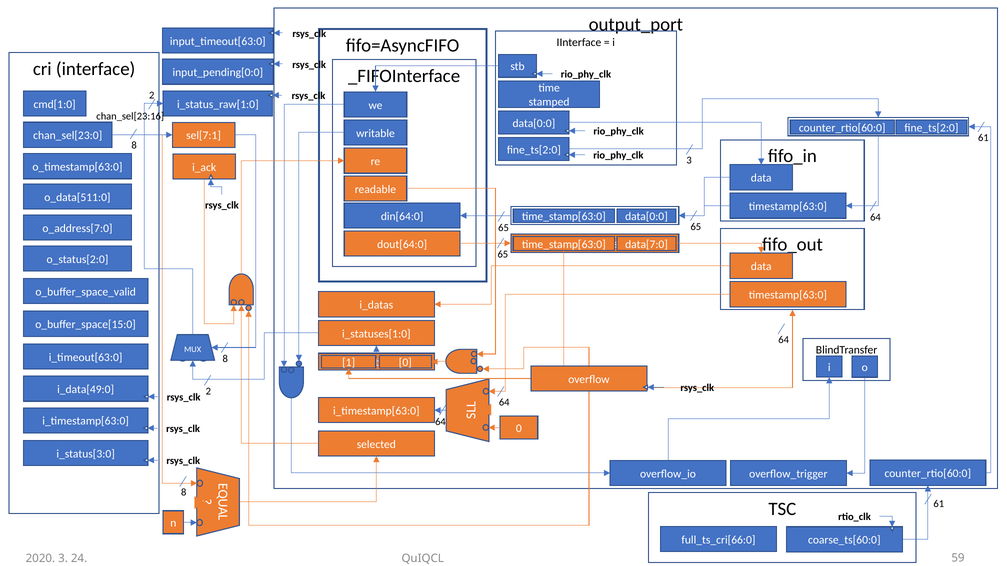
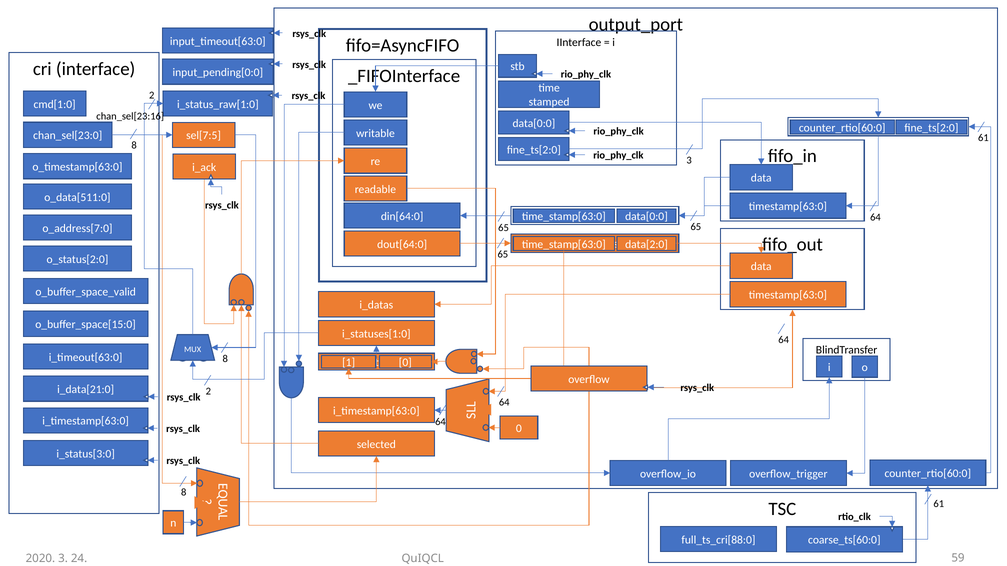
sel[7:1: sel[7:1 -> sel[7:5
data[7:0: data[7:0 -> data[2:0
i_data[49:0: i_data[49:0 -> i_data[21:0
full_ts_cri[66:0: full_ts_cri[66:0 -> full_ts_cri[88:0
